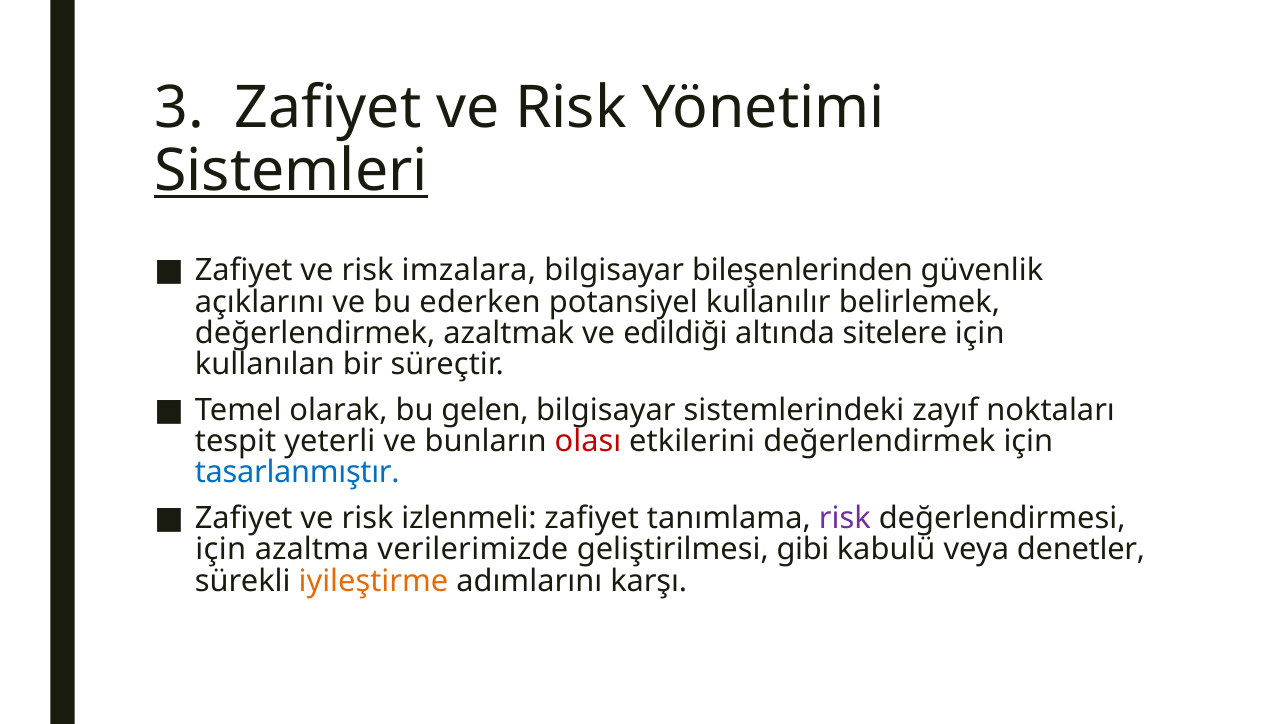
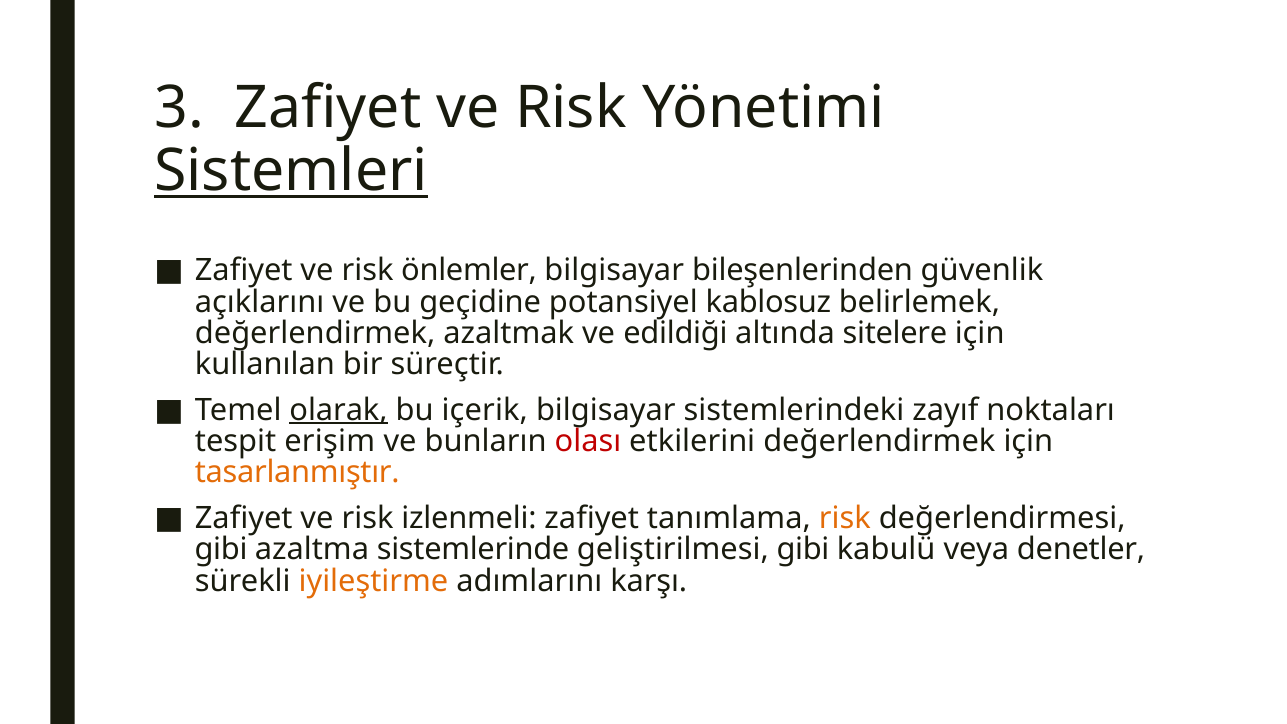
imzalara: imzalara -> önlemler
ederken: ederken -> geçidine
kullanılır: kullanılır -> kablosuz
olarak underline: none -> present
gelen: gelen -> içerik
yeterli: yeterli -> erişim
tasarlanmıştır colour: blue -> orange
risk at (845, 518) colour: purple -> orange
için at (221, 550): için -> gibi
verilerimizde: verilerimizde -> sistemlerinde
